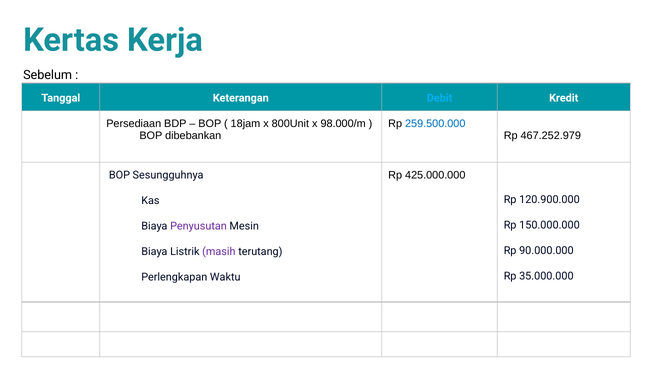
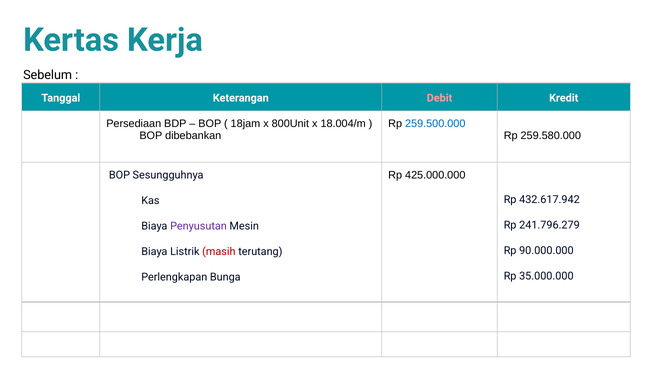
Debit colour: light blue -> pink
98.000/m: 98.000/m -> 18.004/m
467.252.979: 467.252.979 -> 259.580.000
120.900.000: 120.900.000 -> 432.617.942
150.000.000: 150.000.000 -> 241.796.279
masih colour: purple -> red
Waktu: Waktu -> Bunga
